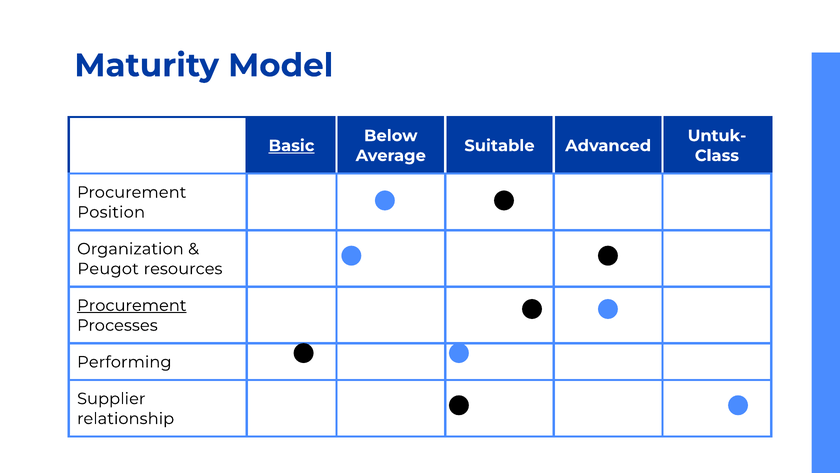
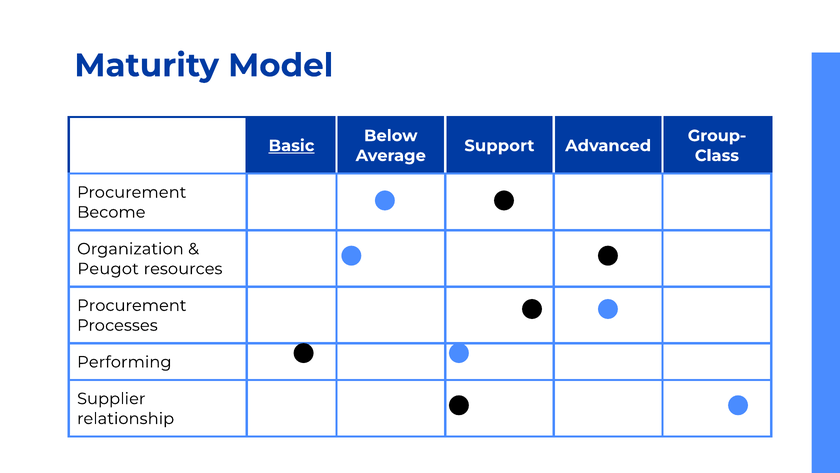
Untuk-: Untuk- -> Group-
Suitable: Suitable -> Support
Position: Position -> Become
Procurement at (132, 305) underline: present -> none
